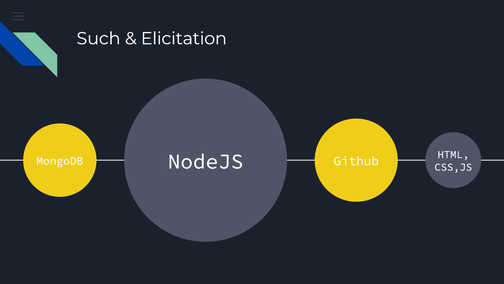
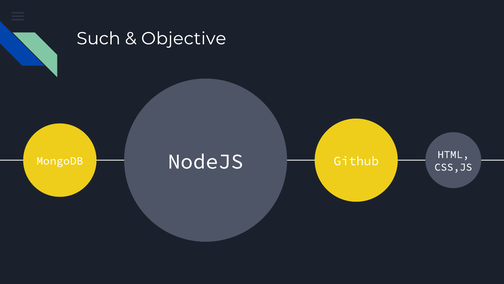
Elicitation: Elicitation -> Objective
